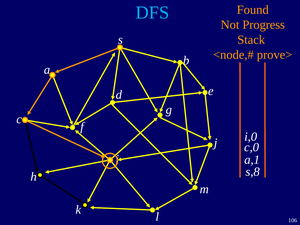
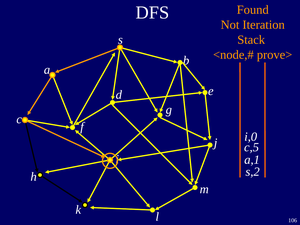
DFS colour: light blue -> white
Progress: Progress -> Iteration
c,0: c,0 -> c,5
s,8: s,8 -> s,2
